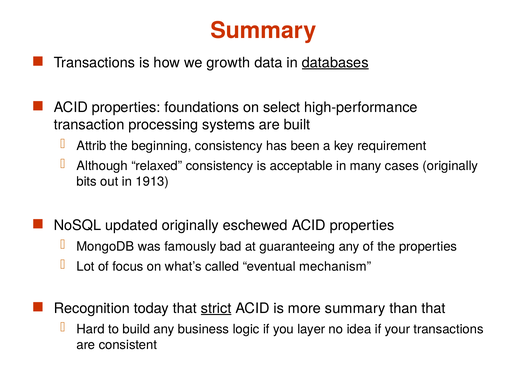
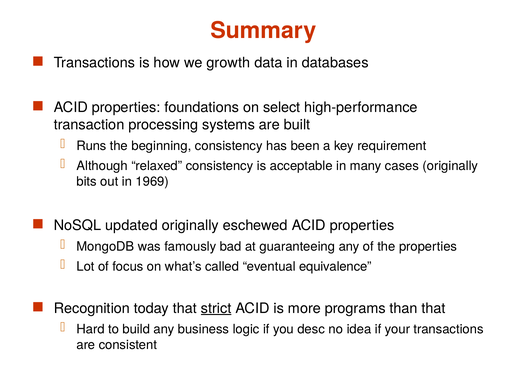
databases underline: present -> none
Attrib: Attrib -> Runs
1913: 1913 -> 1969
mechanism: mechanism -> equivalence
more summary: summary -> programs
layer: layer -> desc
